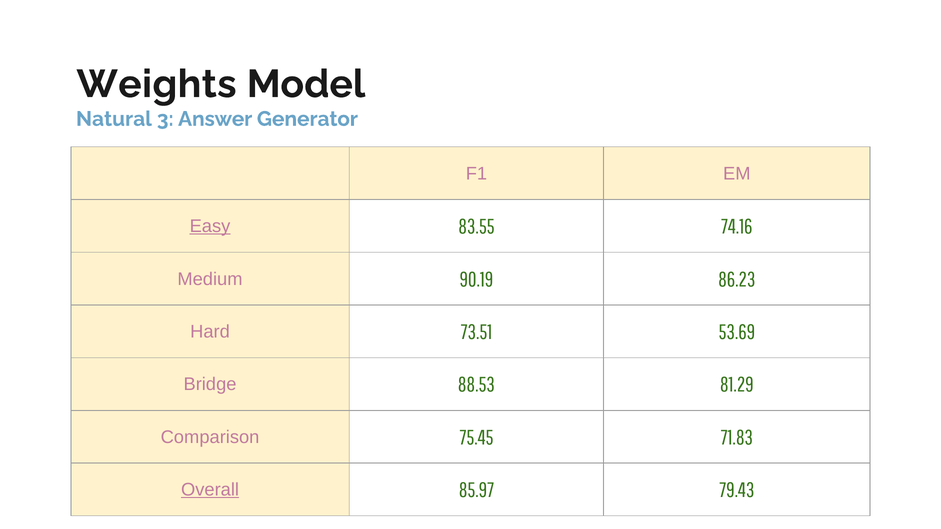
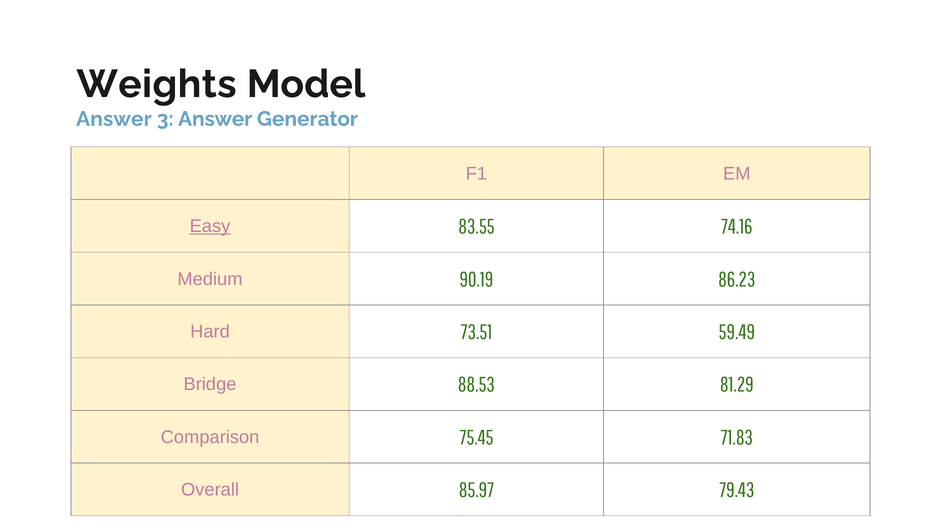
Natural at (114, 119): Natural -> Answer
53.69: 53.69 -> 59.49
Overall underline: present -> none
